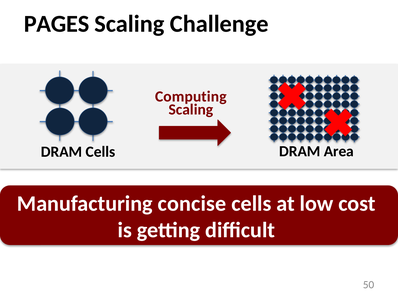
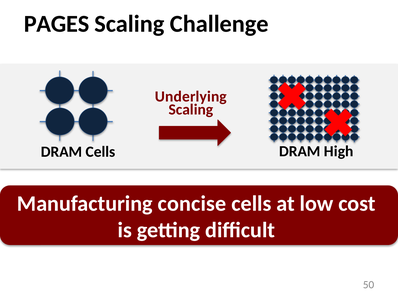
Computing: Computing -> Underlying
Area: Area -> High
